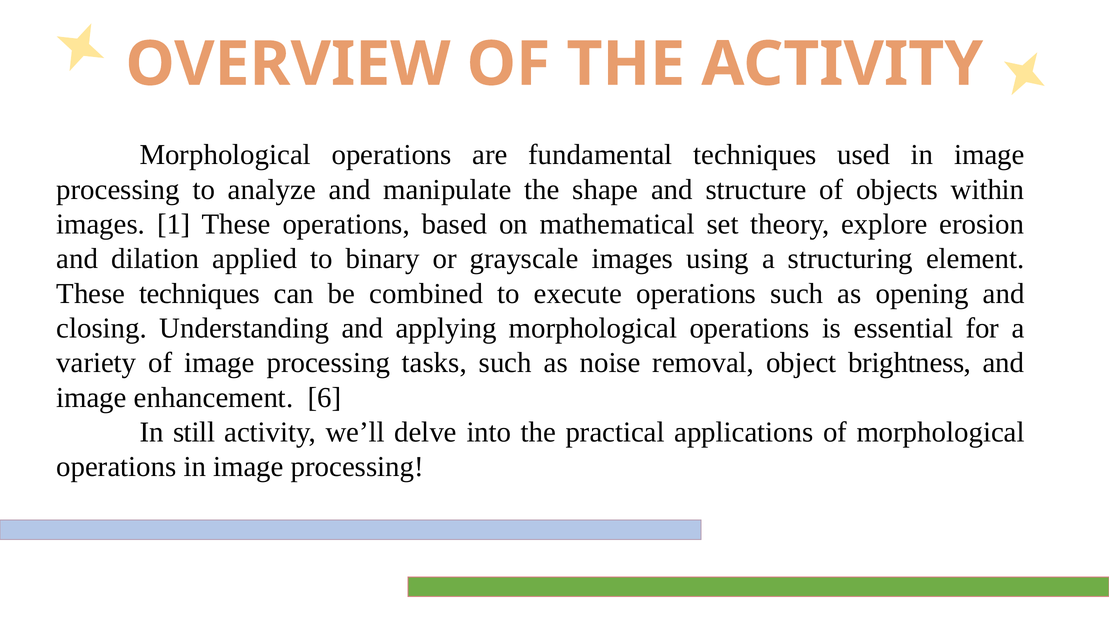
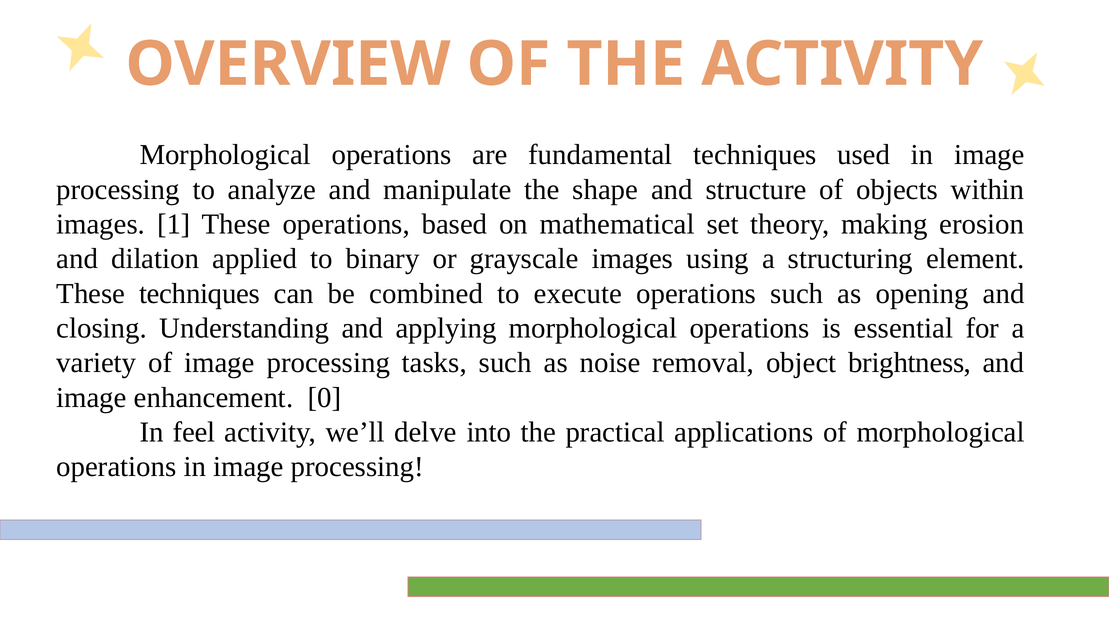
explore: explore -> making
6: 6 -> 0
still: still -> feel
